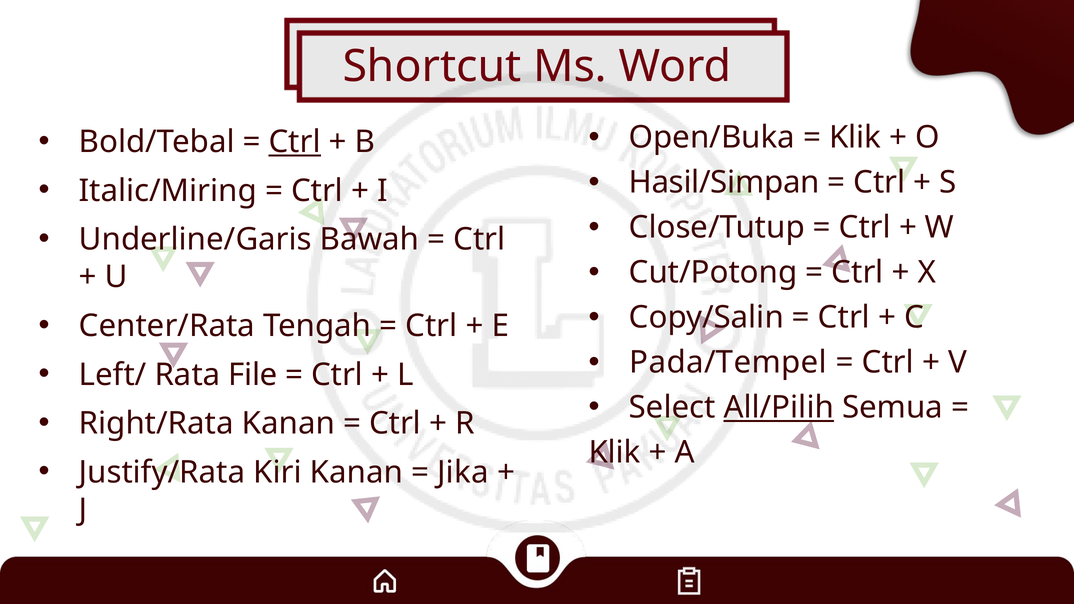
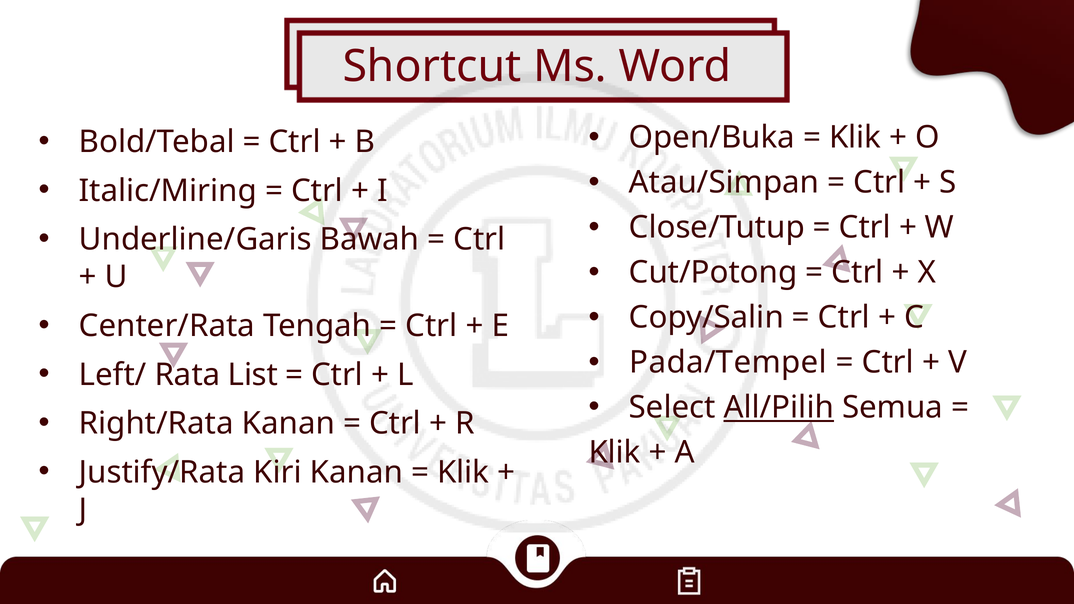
Ctrl at (295, 142) underline: present -> none
Hasil/Simpan: Hasil/Simpan -> Atau/Simpan
File: File -> List
Jika at (463, 472): Jika -> Klik
